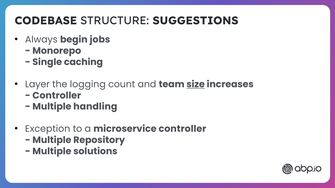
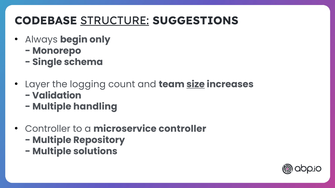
STRUCTURE underline: none -> present
jobs: jobs -> only
caching: caching -> schema
Controller at (57, 96): Controller -> Validation
Exception at (48, 129): Exception -> Controller
